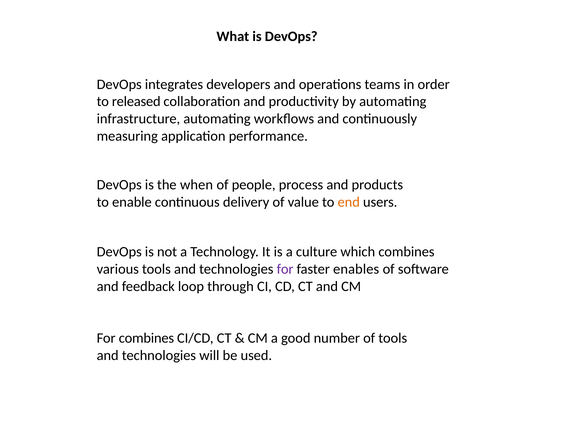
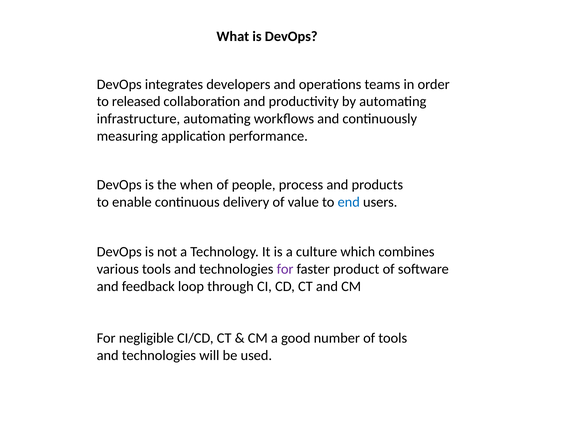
end colour: orange -> blue
enables: enables -> product
For combines: combines -> negligible
